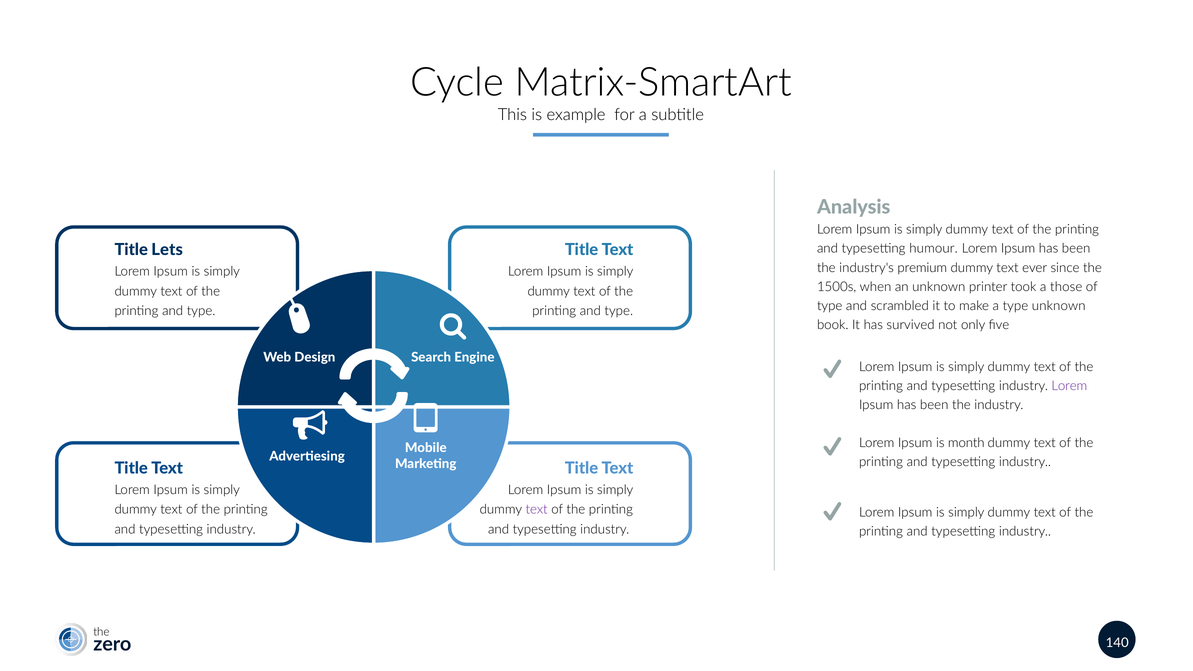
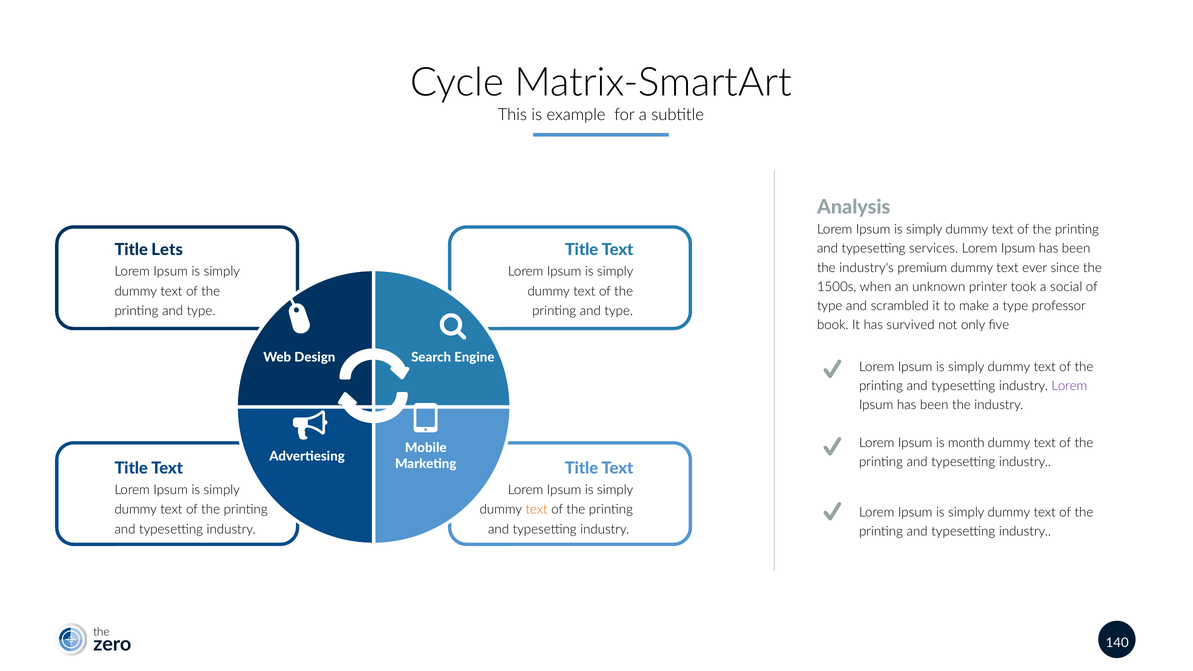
humour: humour -> services
those: those -> social
type unknown: unknown -> professor
text at (537, 510) colour: purple -> orange
